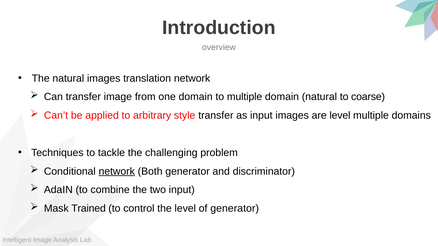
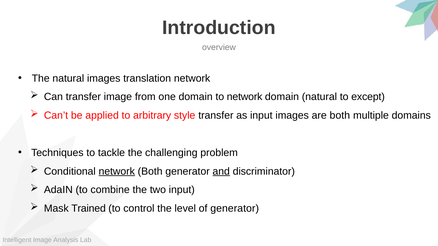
to multiple: multiple -> network
coarse: coarse -> except
are level: level -> both
and underline: none -> present
